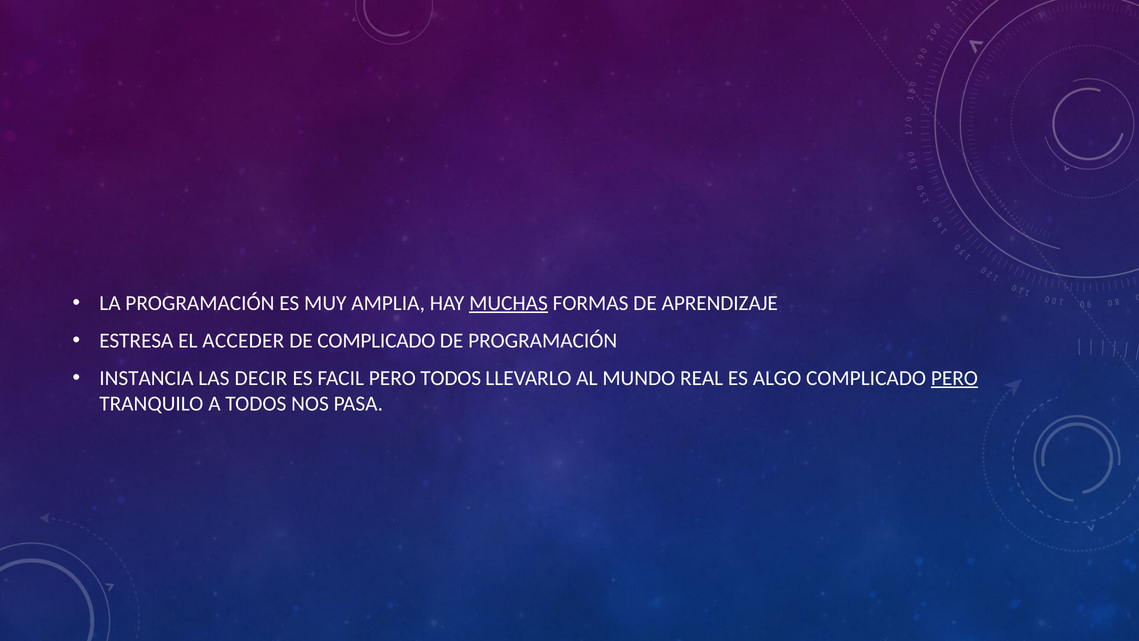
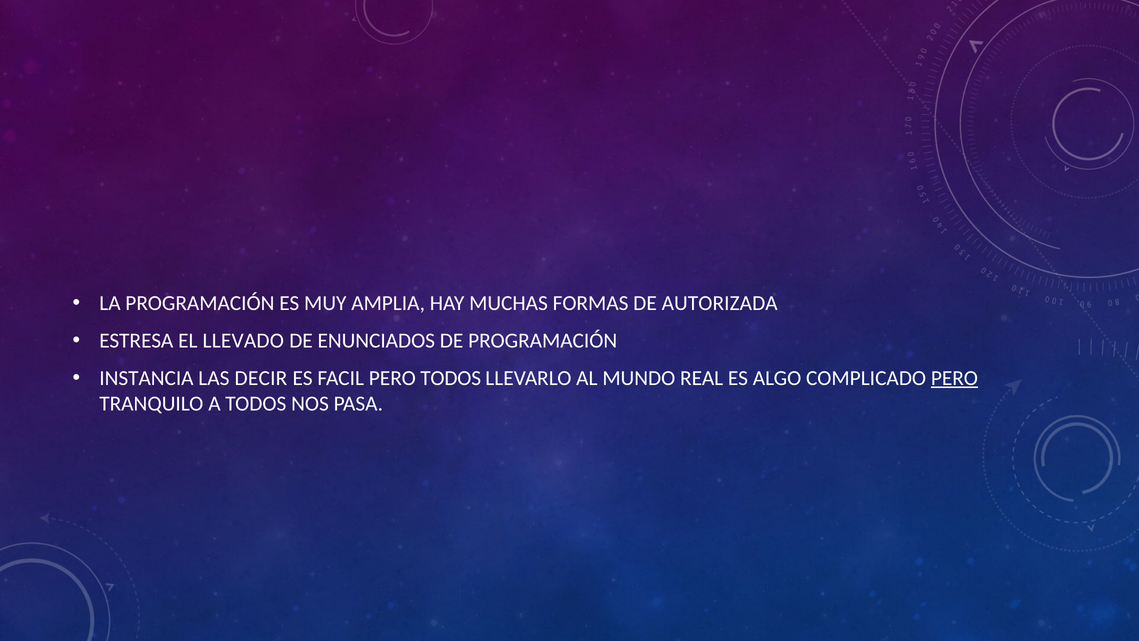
MUCHAS underline: present -> none
APRENDIZAJE: APRENDIZAJE -> AUTORIZADA
ACCEDER: ACCEDER -> LLEVADO
DE COMPLICADO: COMPLICADO -> ENUNCIADOS
